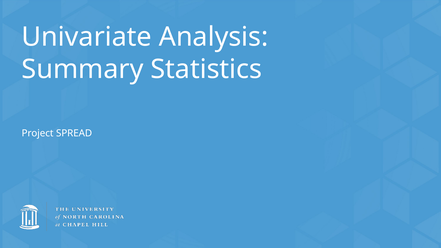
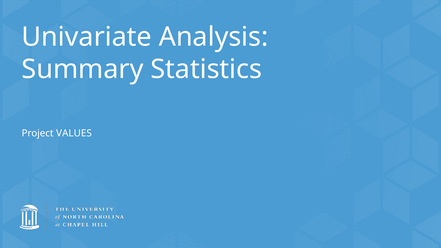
SPREAD: SPREAD -> VALUES
